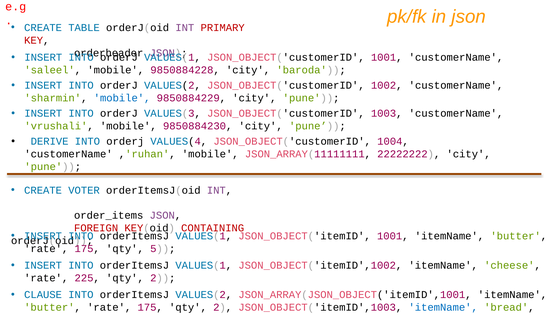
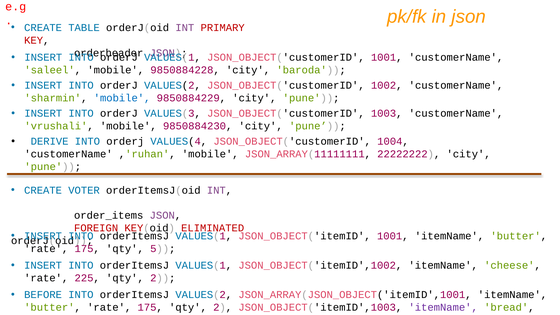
CONTAINING: CONTAINING -> ELIMINATED
CLAUSE: CLAUSE -> BEFORE
itemName at (443, 307) colour: blue -> purple
